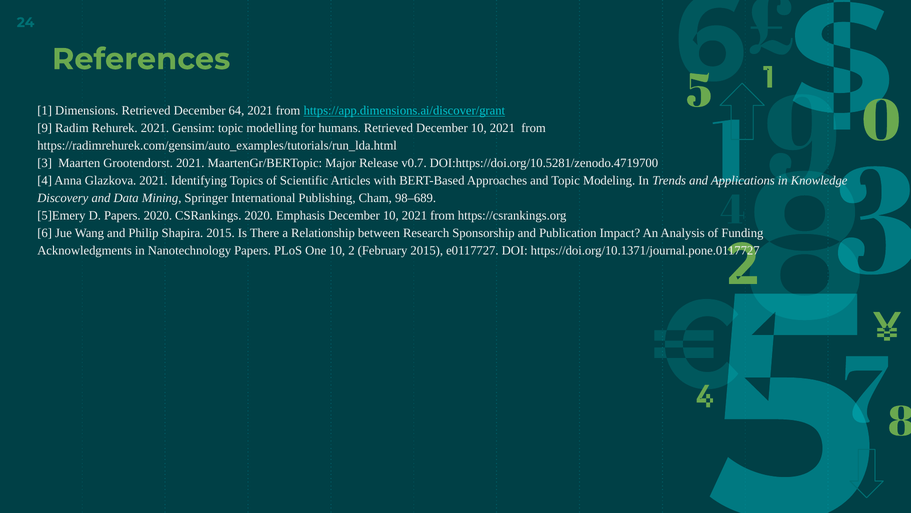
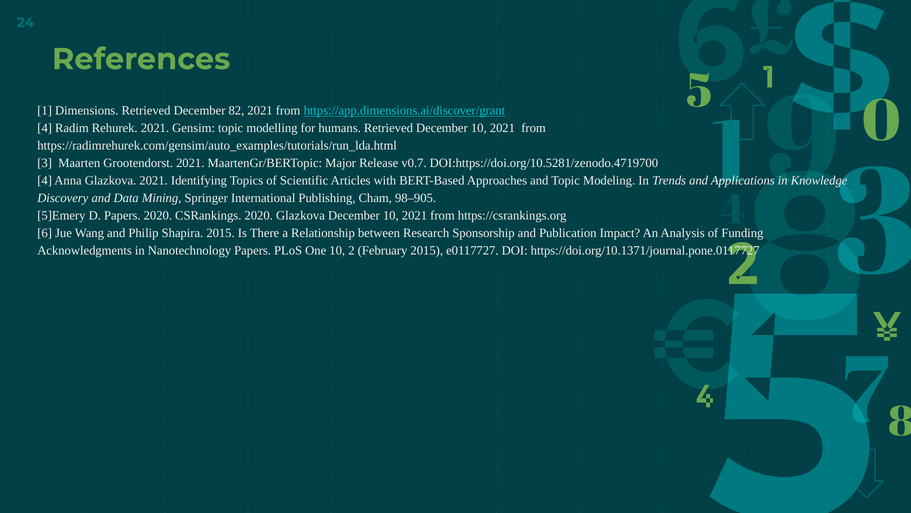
64: 64 -> 82
9 at (45, 128): 9 -> 4
98–689: 98–689 -> 98–905
2020 Emphasis: Emphasis -> Glazkova
